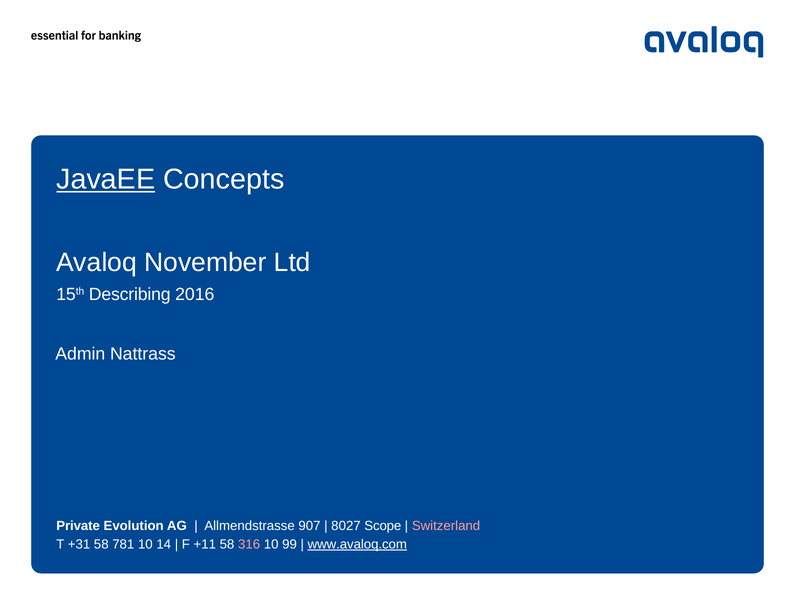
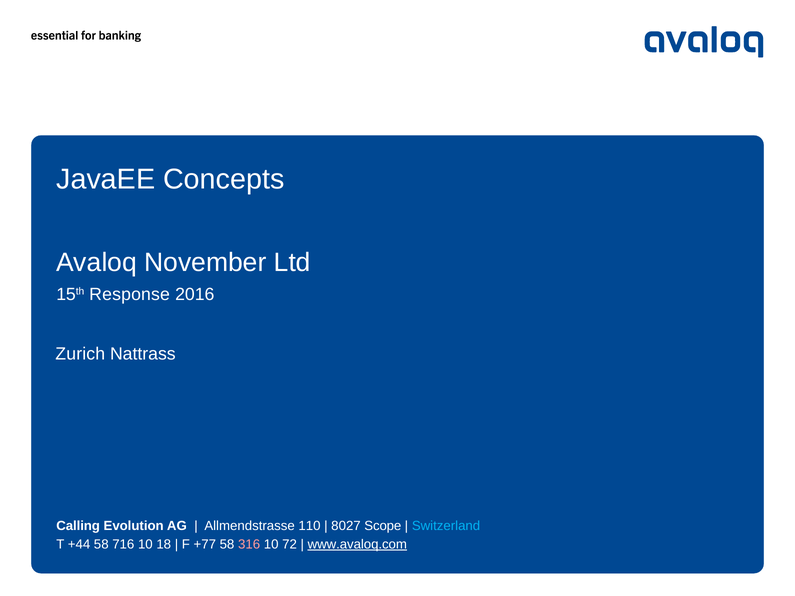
JavaEE underline: present -> none
Describing: Describing -> Response
Admin: Admin -> Zurich
Private: Private -> Calling
907: 907 -> 110
Switzerland colour: pink -> light blue
+31: +31 -> +44
781: 781 -> 716
14: 14 -> 18
+11: +11 -> +77
99: 99 -> 72
